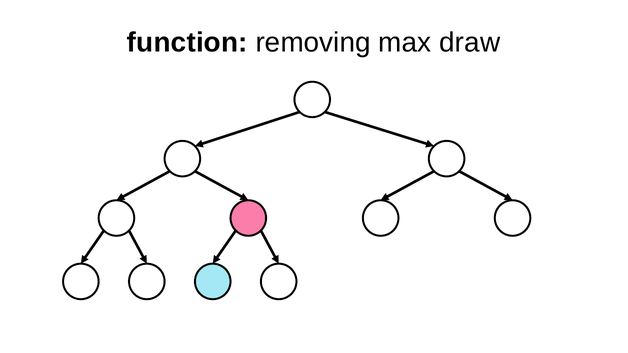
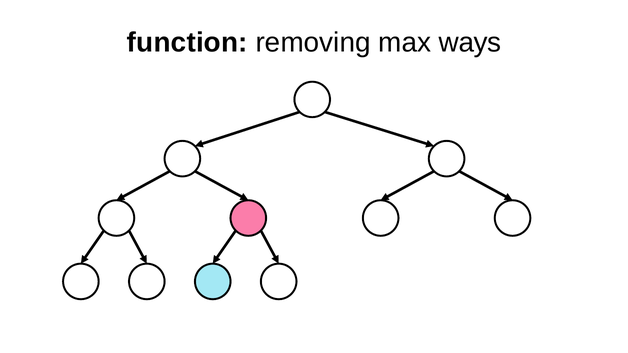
draw: draw -> ways
